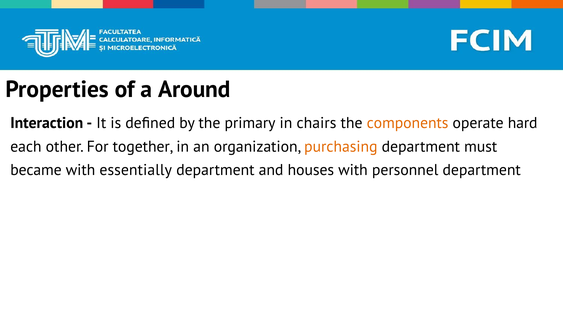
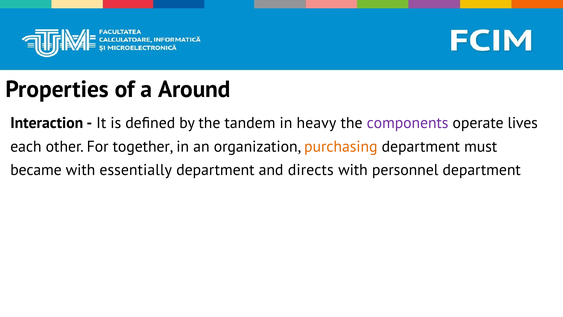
primary: primary -> tandem
chairs: chairs -> heavy
components colour: orange -> purple
hard: hard -> lives
houses: houses -> directs
